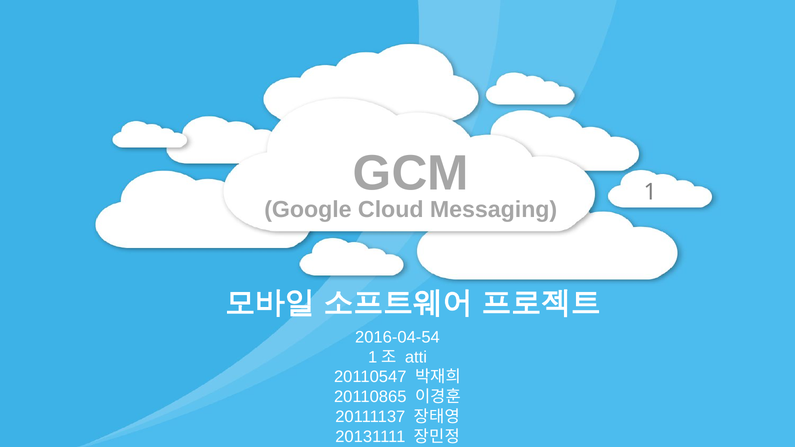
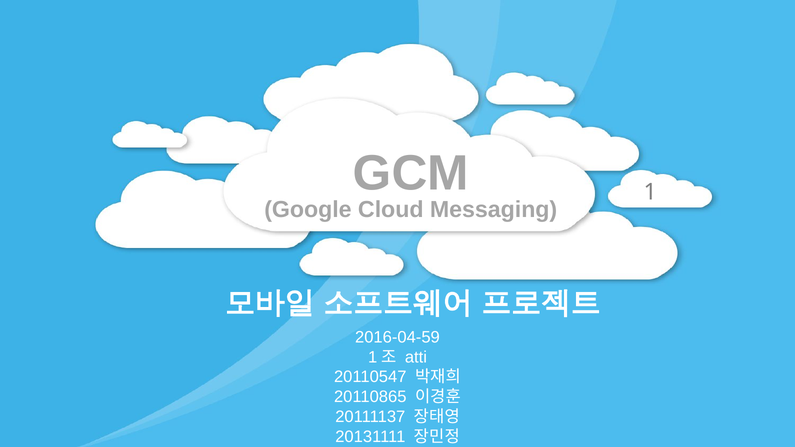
2016-04-54: 2016-04-54 -> 2016-04-59
